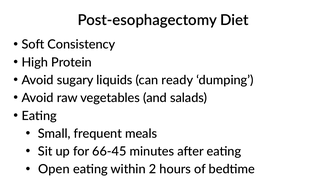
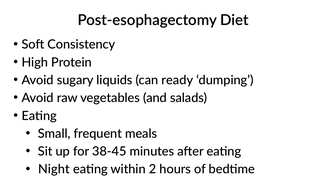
66-45: 66-45 -> 38-45
Open: Open -> Night
